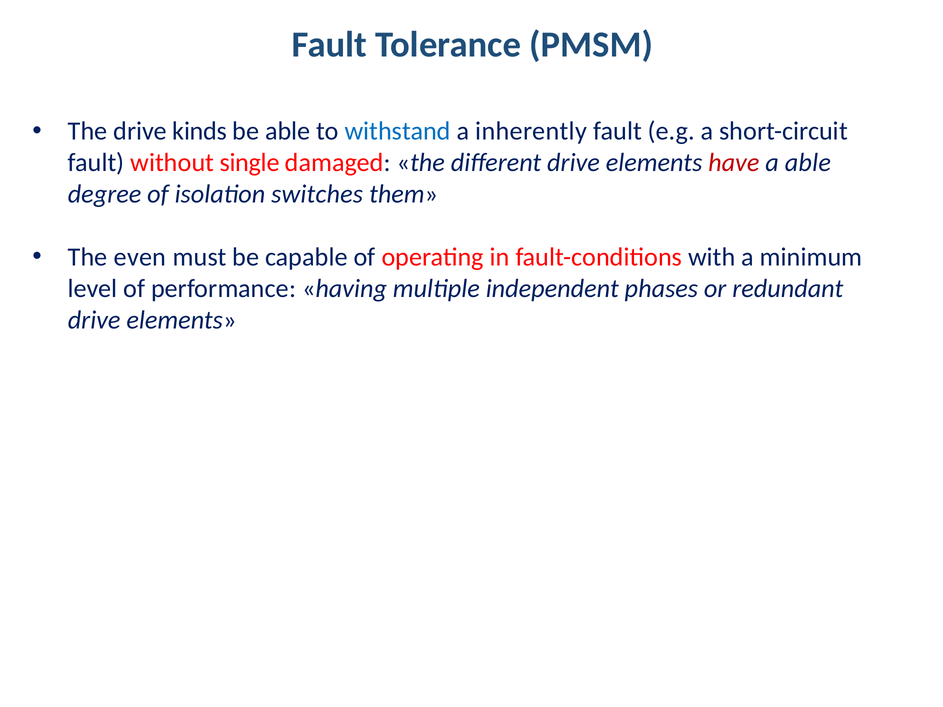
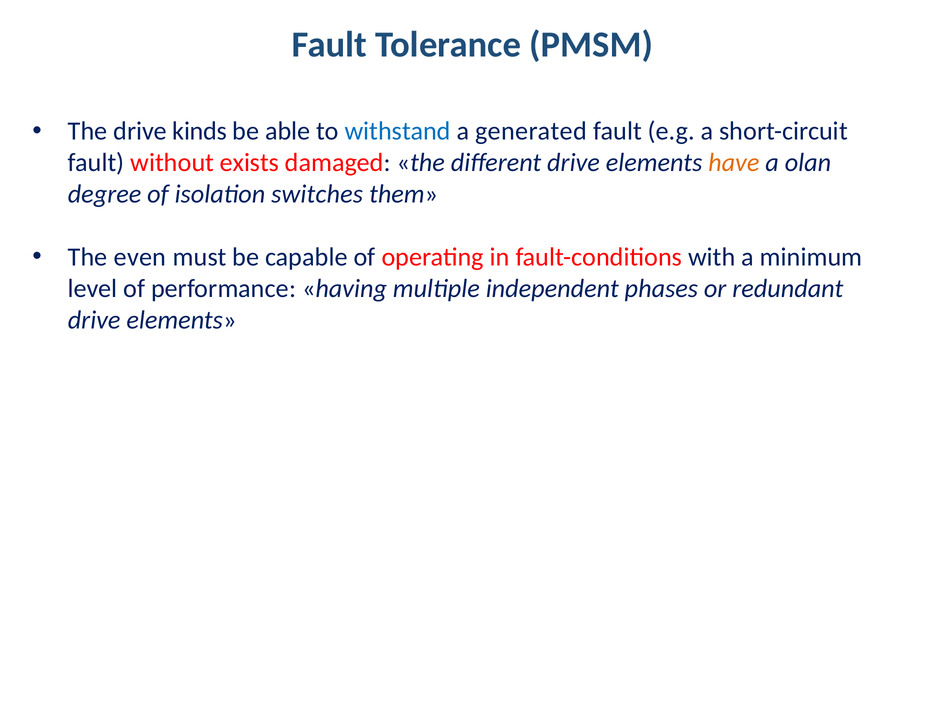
inherently: inherently -> generated
single: single -> exists
have colour: red -> orange
a able: able -> olan
